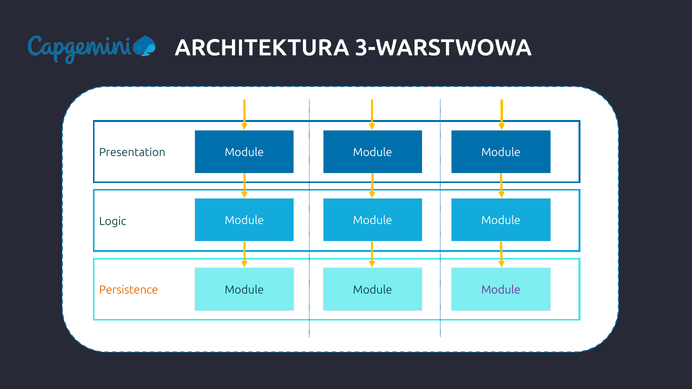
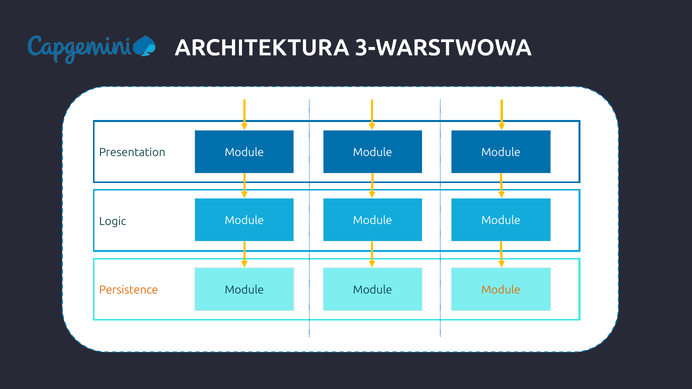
Module at (501, 290) colour: purple -> orange
